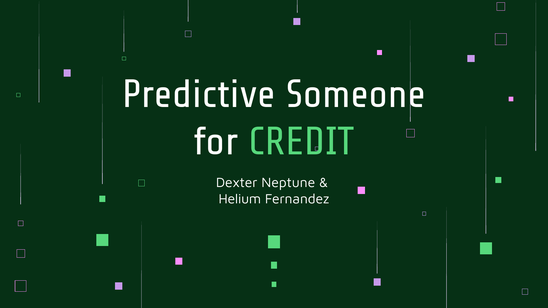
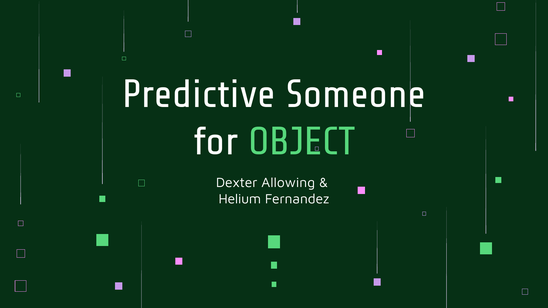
CREDIT: CREDIT -> OBJECT
Neptune: Neptune -> Allowing
